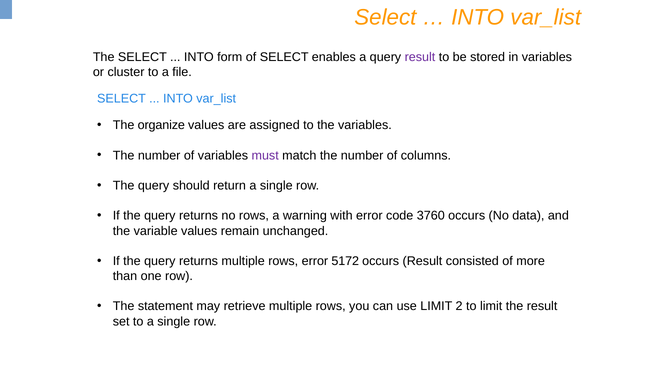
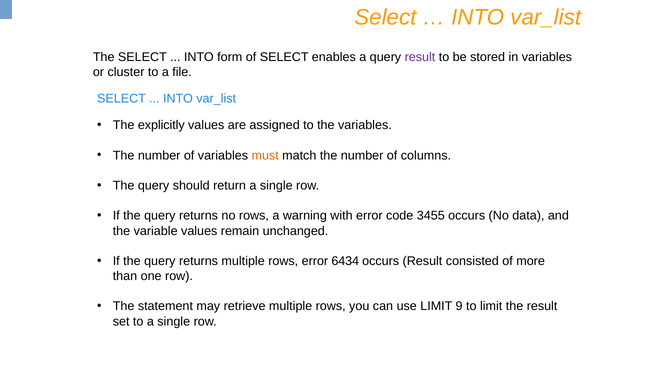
organize: organize -> explicitly
must colour: purple -> orange
3760: 3760 -> 3455
5172: 5172 -> 6434
2: 2 -> 9
